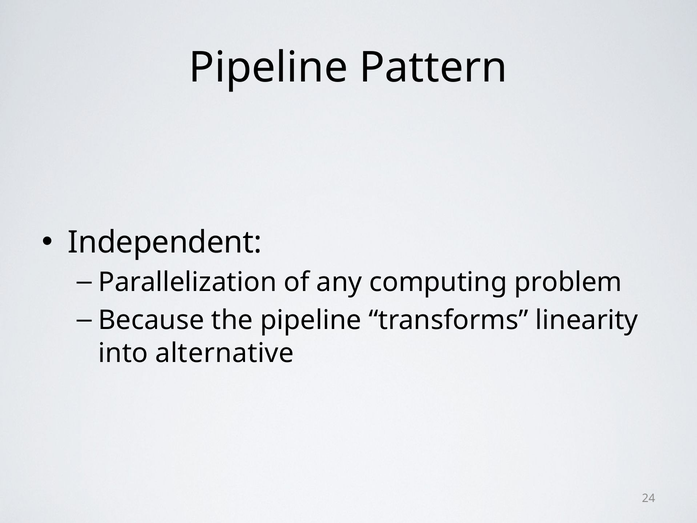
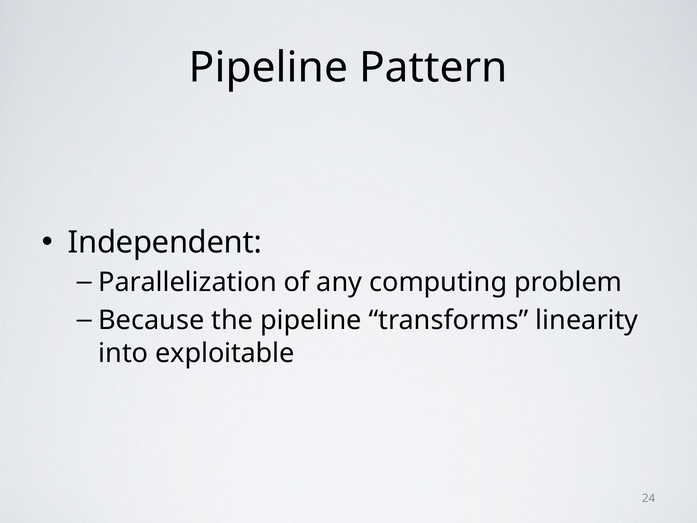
alternative: alternative -> exploitable
